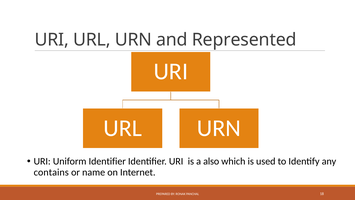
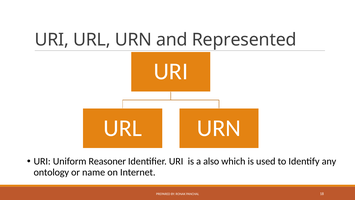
Uniform Identifier: Identifier -> Reasoner
contains: contains -> ontology
